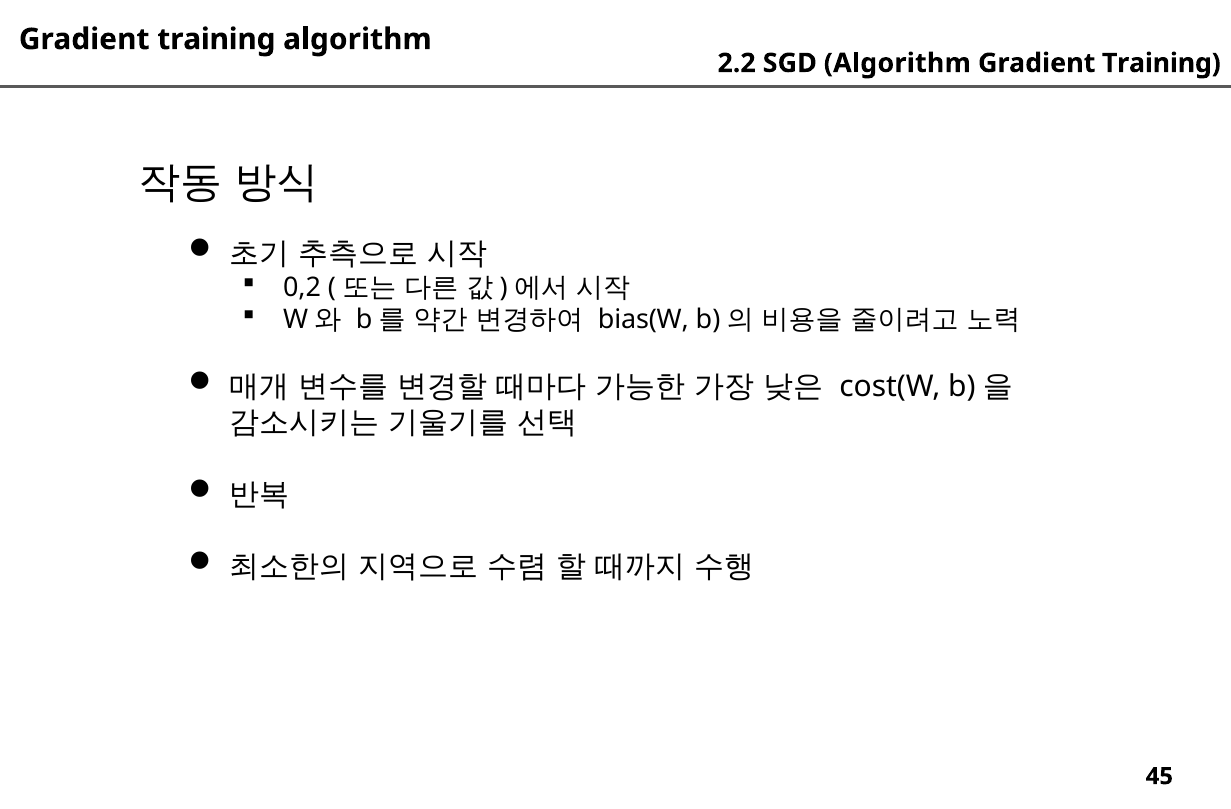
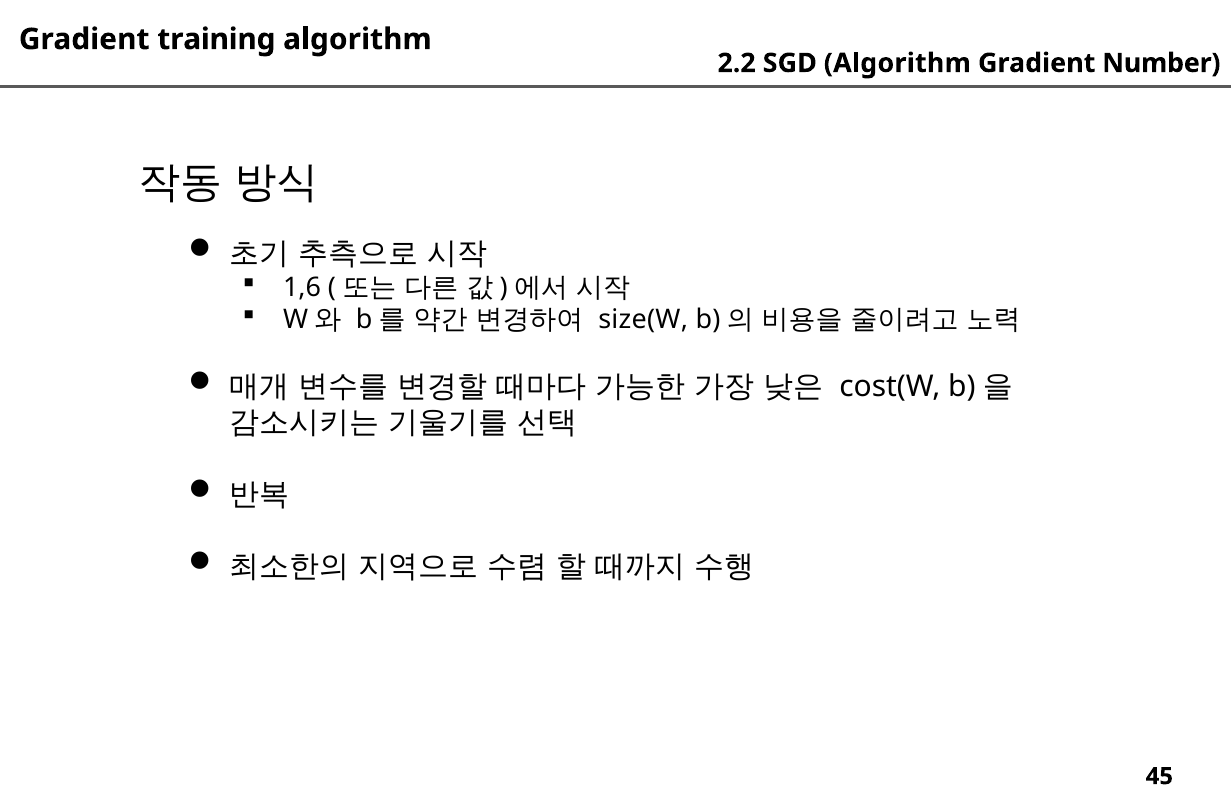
Training at (1161, 63): Training -> Number
0,2: 0,2 -> 1,6
bias(W: bias(W -> size(W
